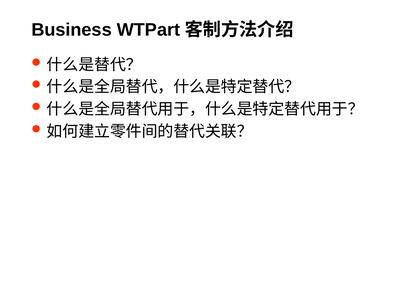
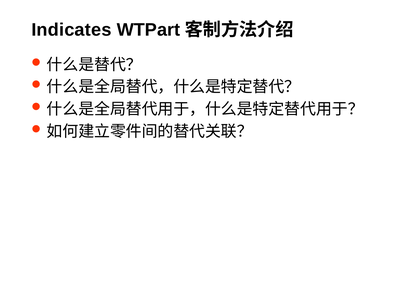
Business: Business -> Indicates
